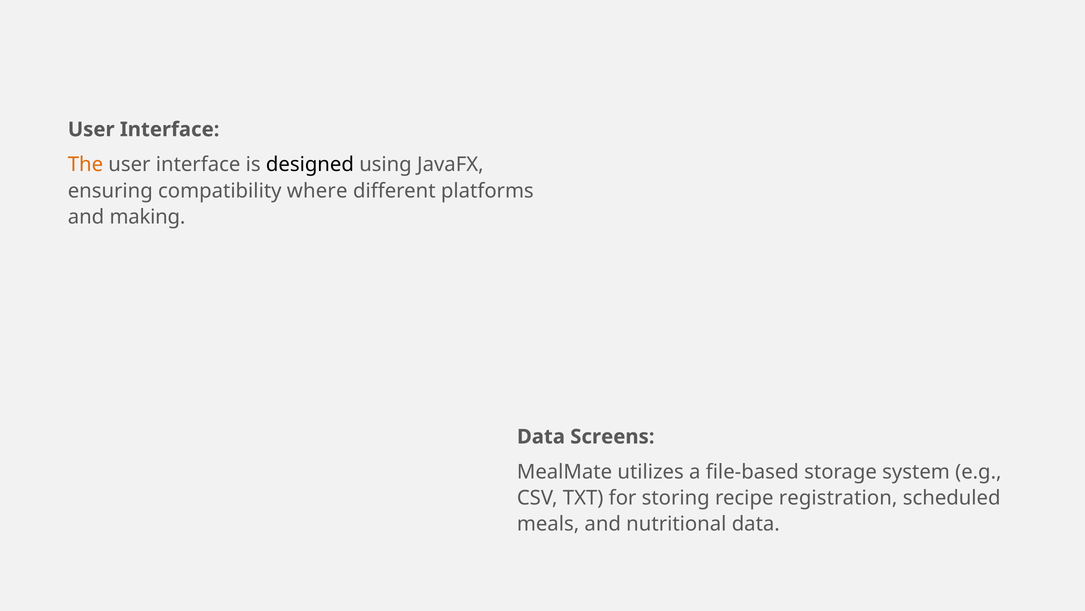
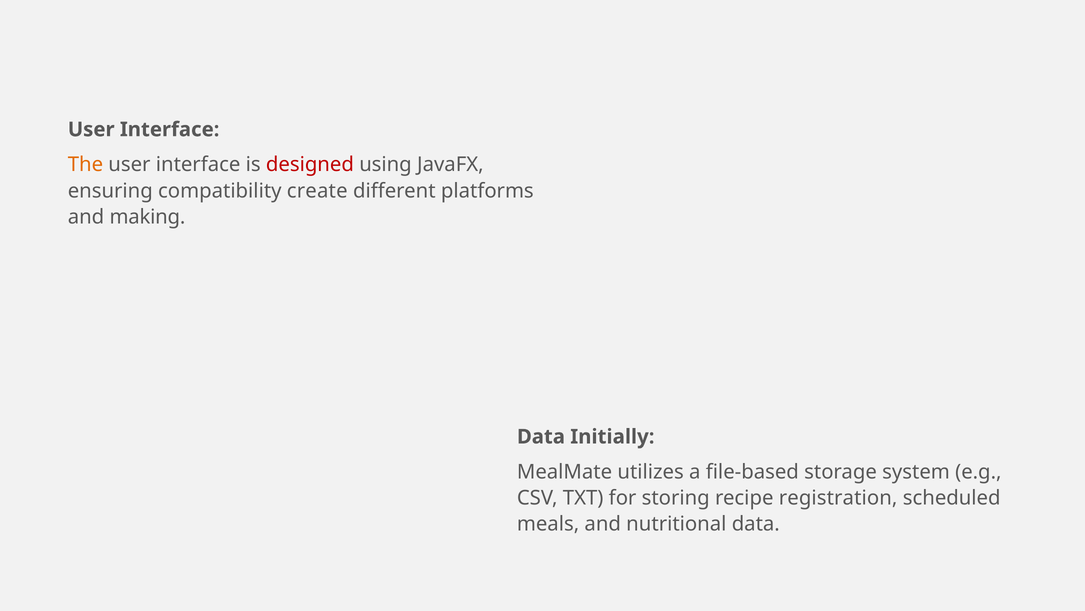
designed colour: black -> red
where: where -> create
Screens: Screens -> Initially
